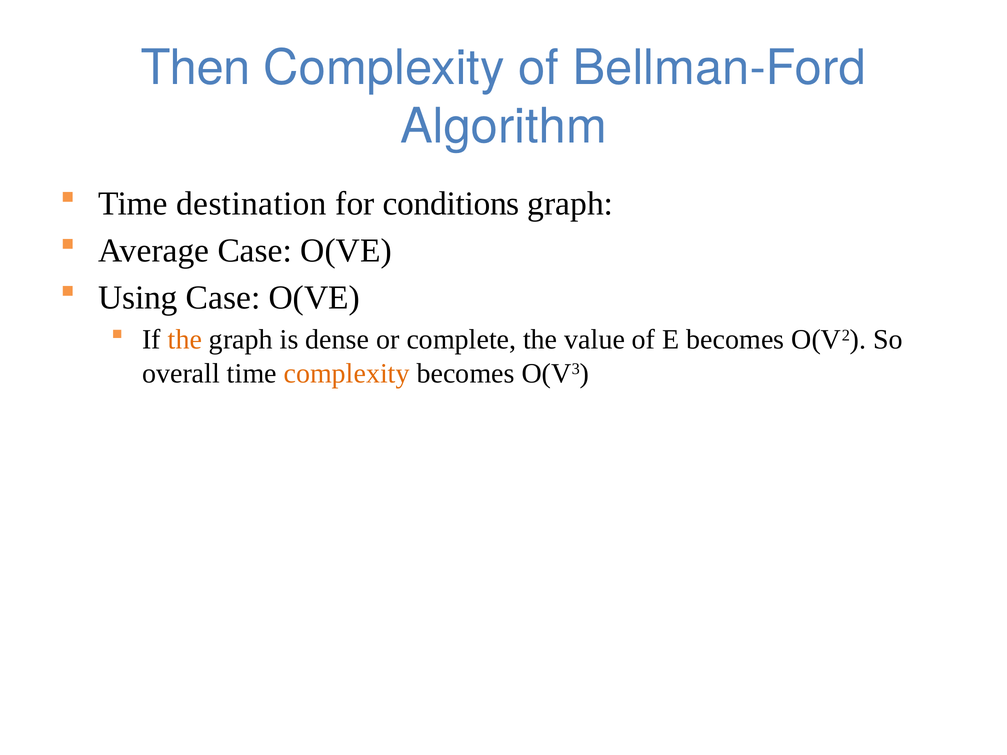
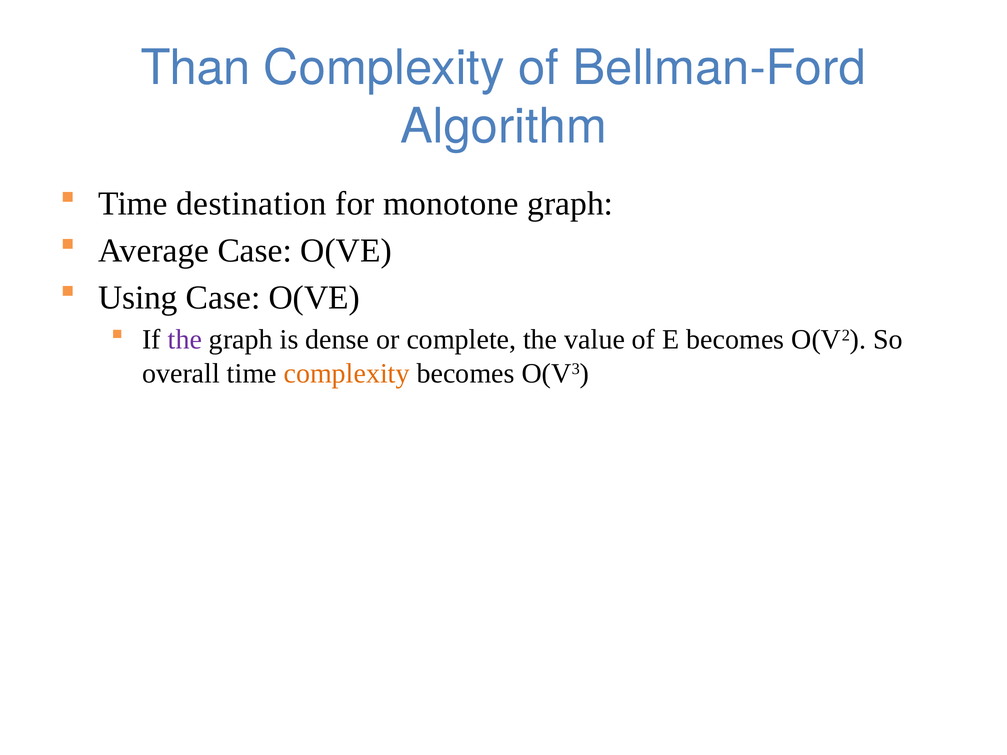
Then: Then -> Than
conditions: conditions -> monotone
the at (185, 340) colour: orange -> purple
